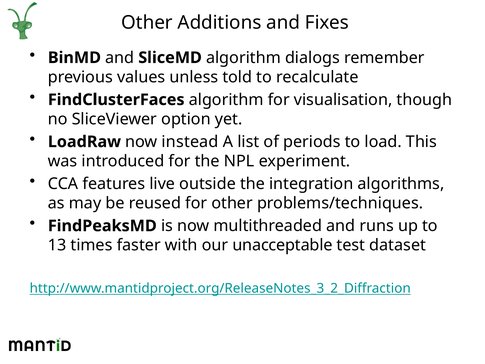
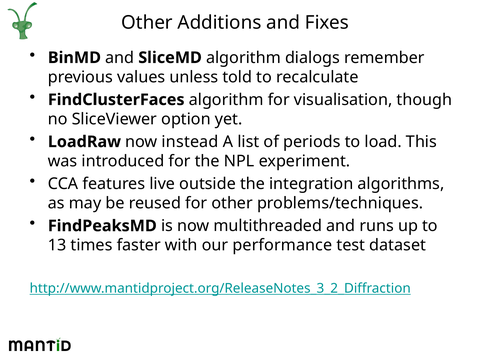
unacceptable: unacceptable -> performance
